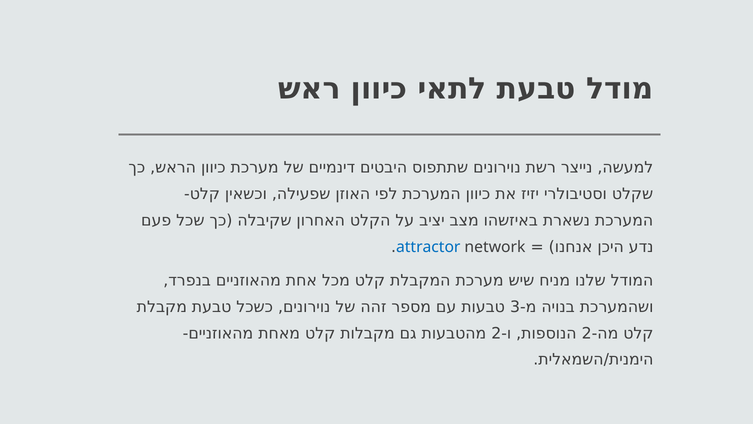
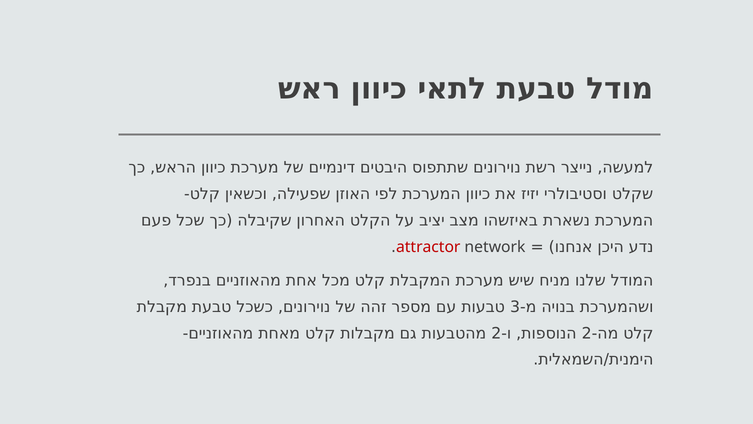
attractor colour: blue -> red
